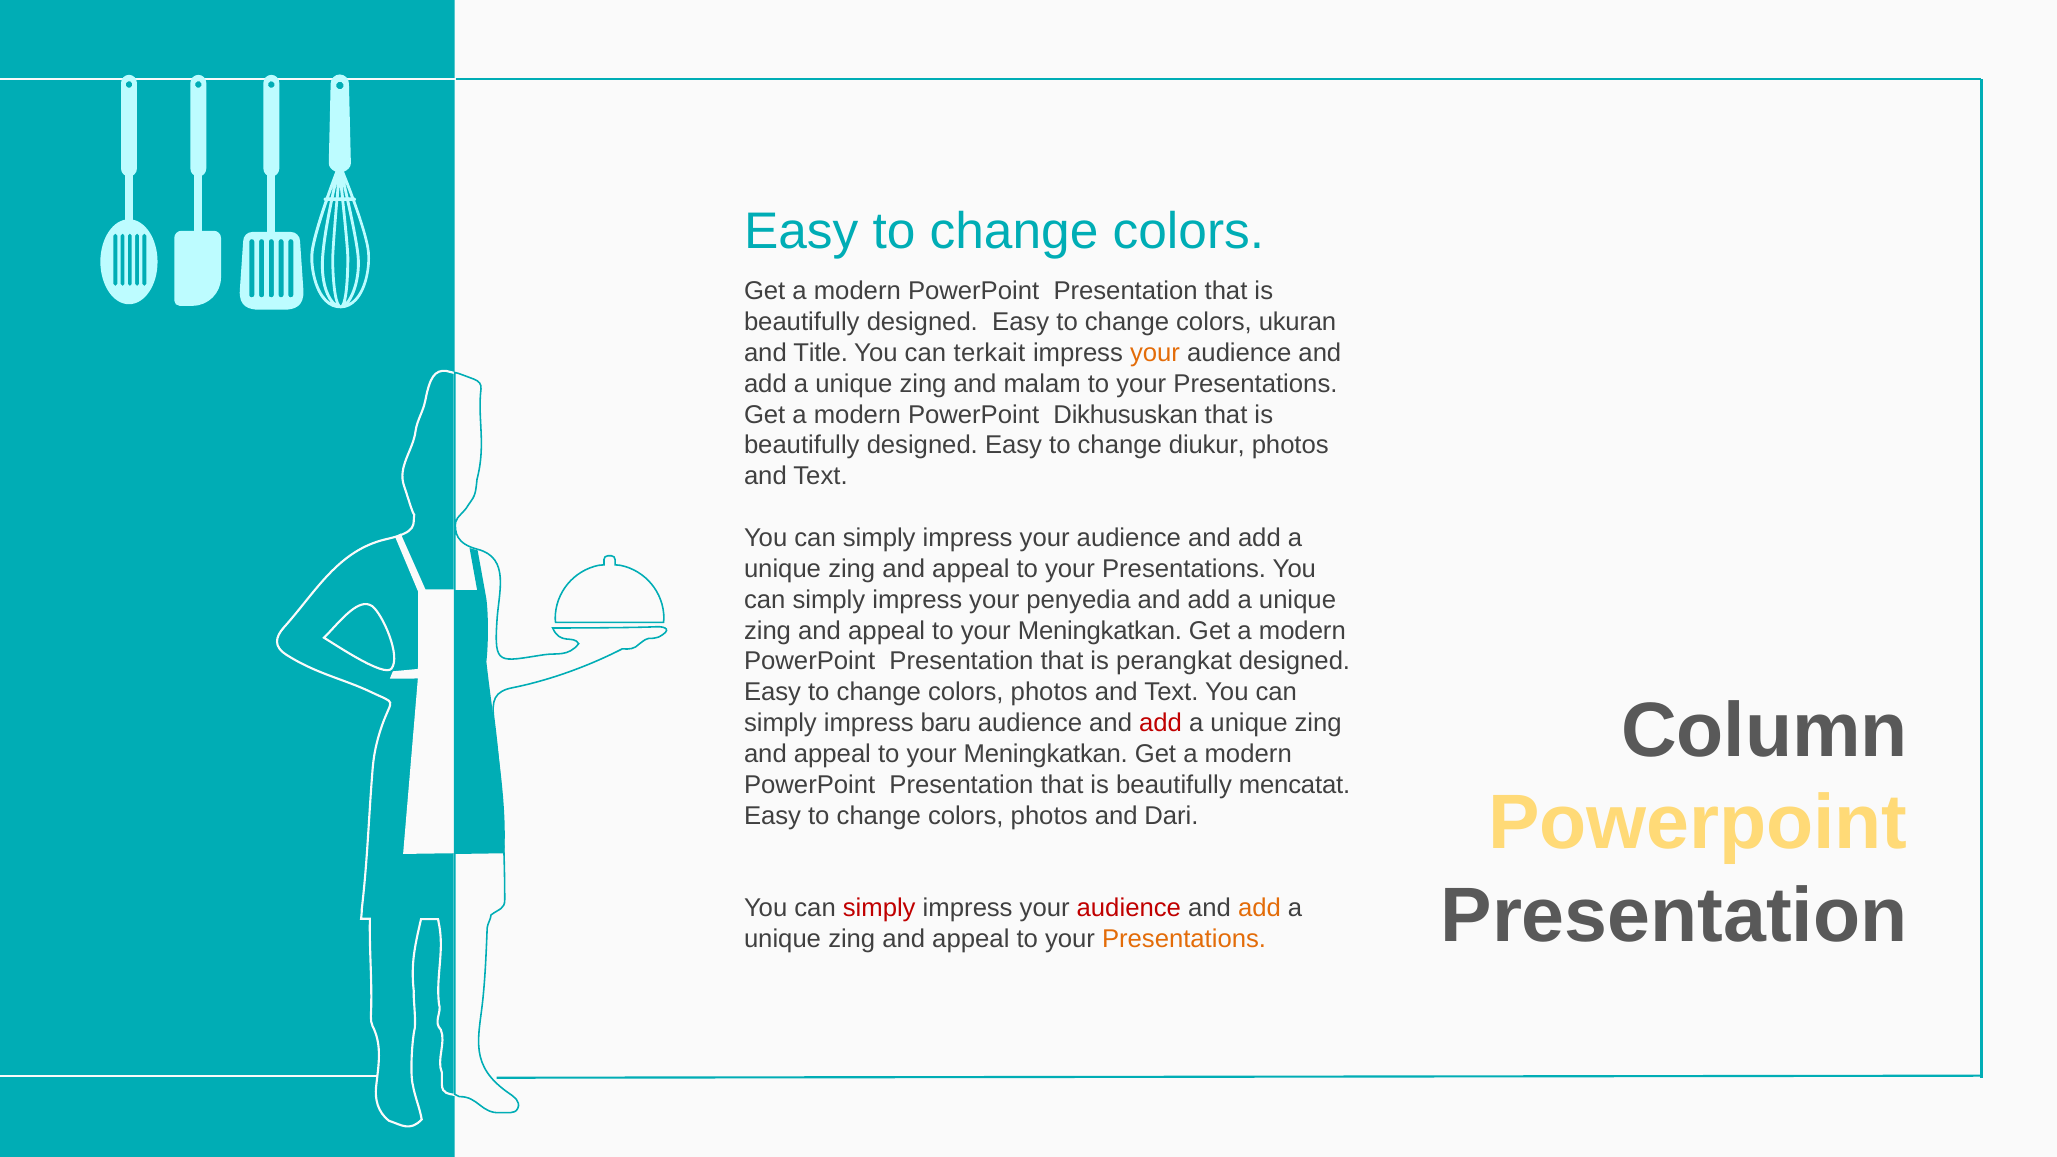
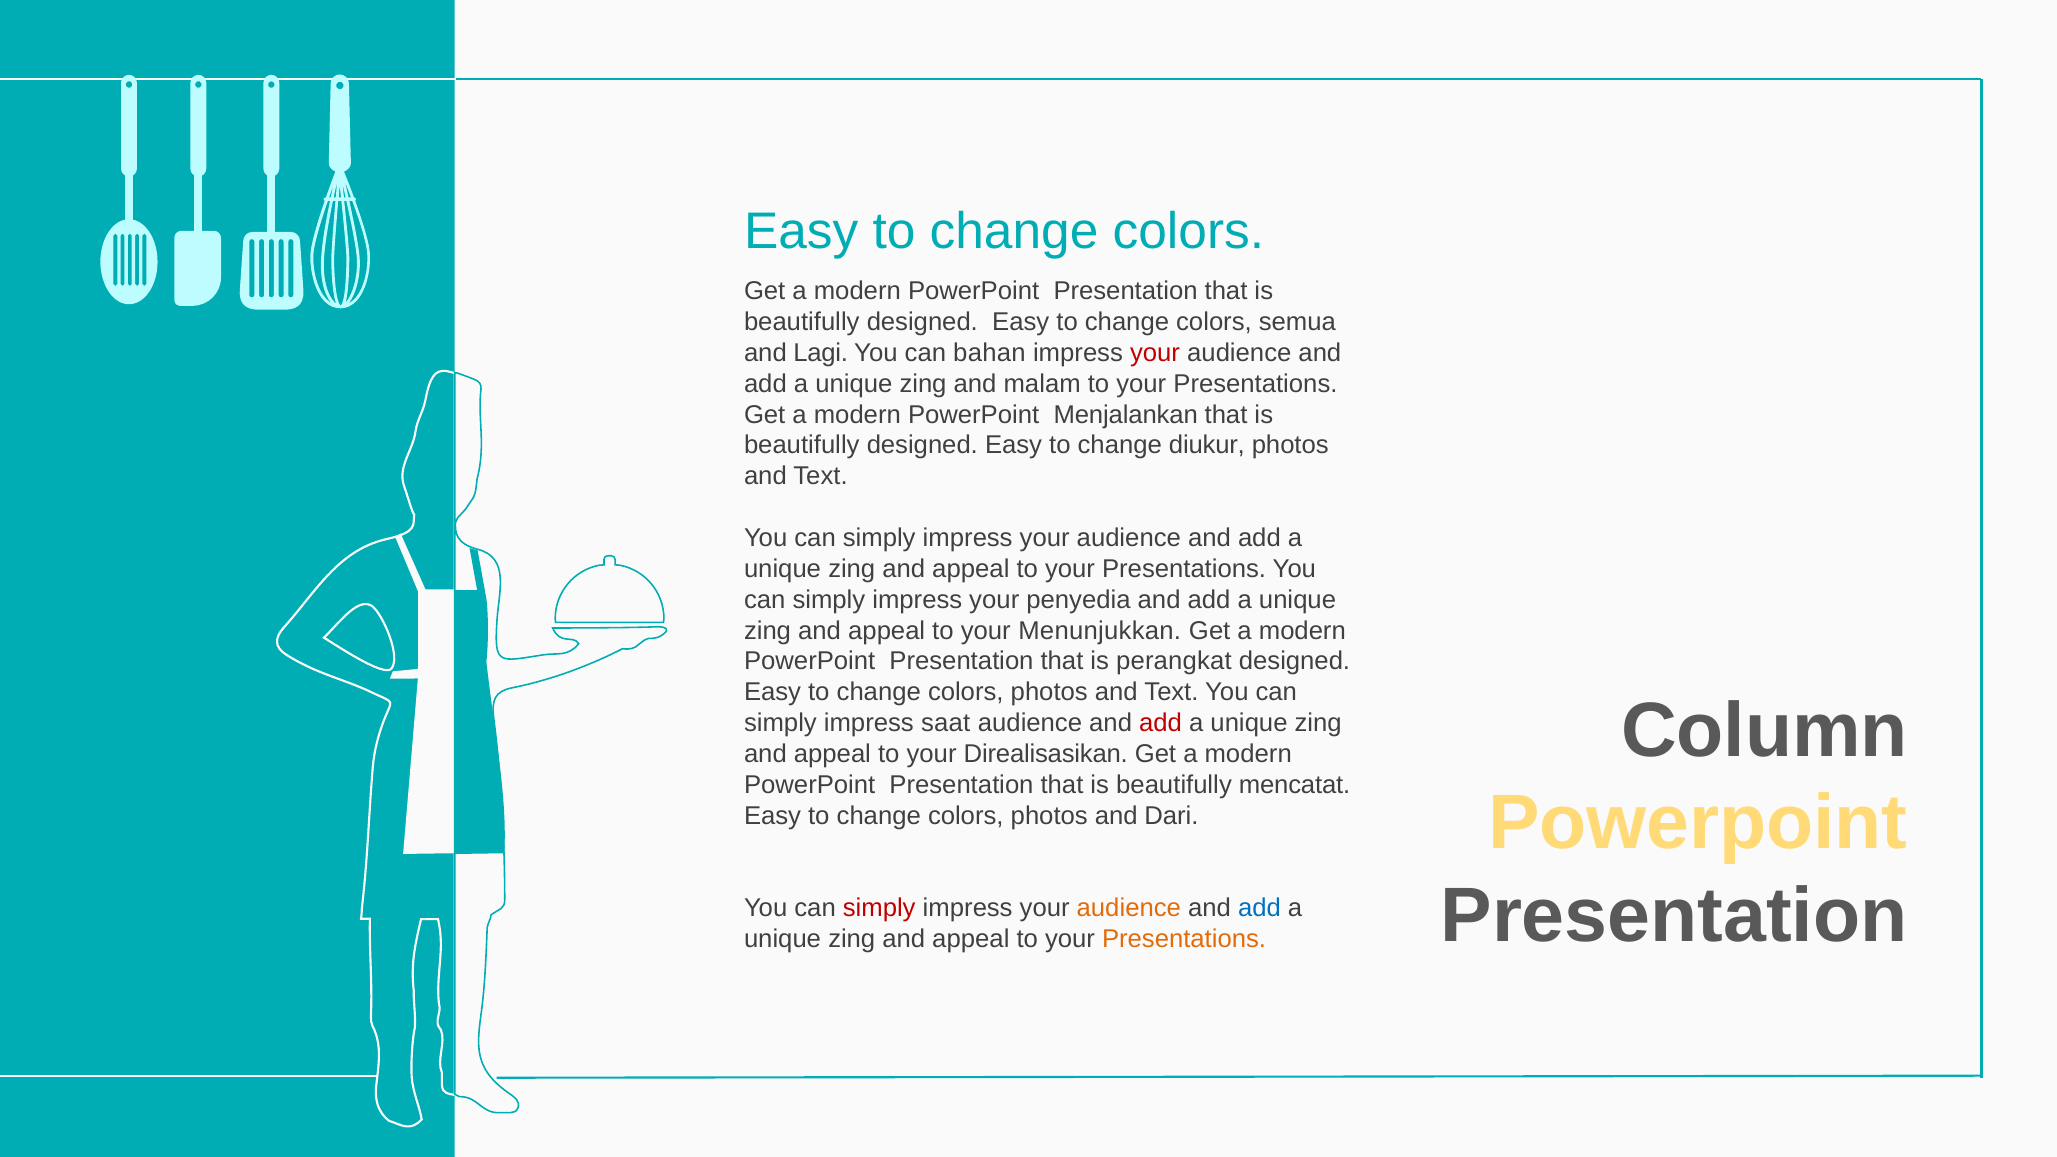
ukuran: ukuran -> semua
Title: Title -> Lagi
terkait: terkait -> bahan
your at (1155, 353) colour: orange -> red
Dikhususkan: Dikhususkan -> Menjalankan
Meningkatkan at (1100, 631): Meningkatkan -> Menunjukkan
baru: baru -> saat
Meningkatkan at (1046, 754): Meningkatkan -> Direalisasikan
audience at (1129, 908) colour: red -> orange
add at (1259, 908) colour: orange -> blue
